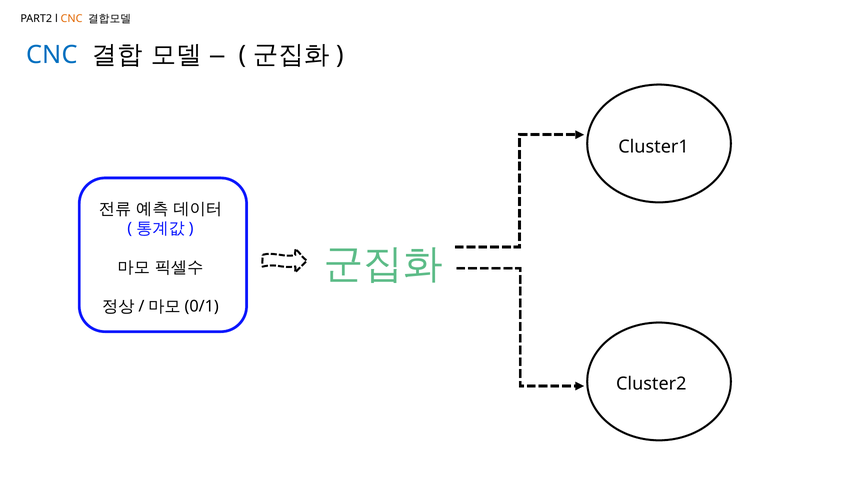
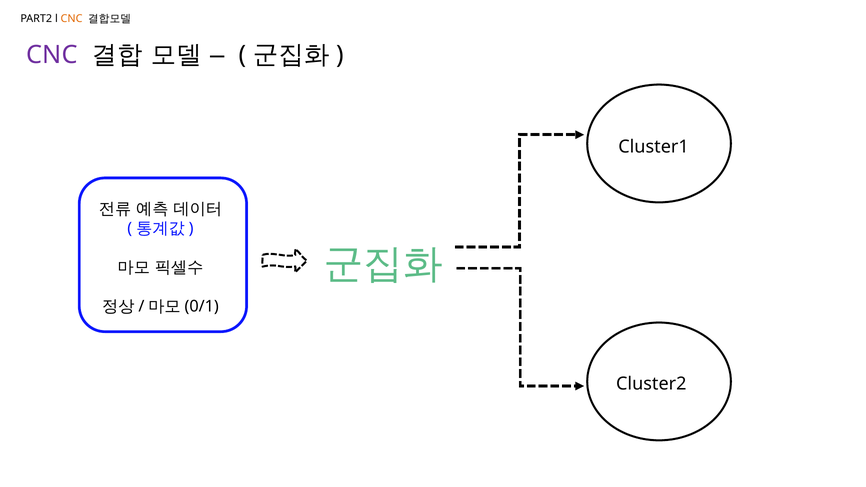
CNC at (52, 55) colour: blue -> purple
